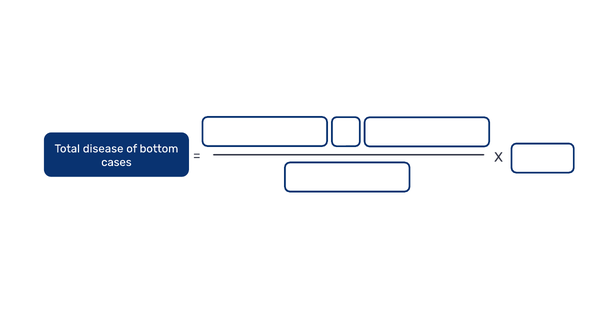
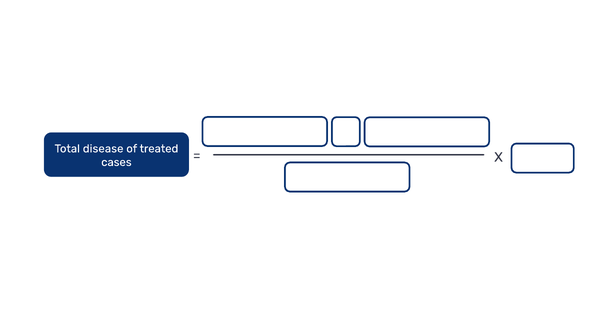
bottom: bottom -> treated
